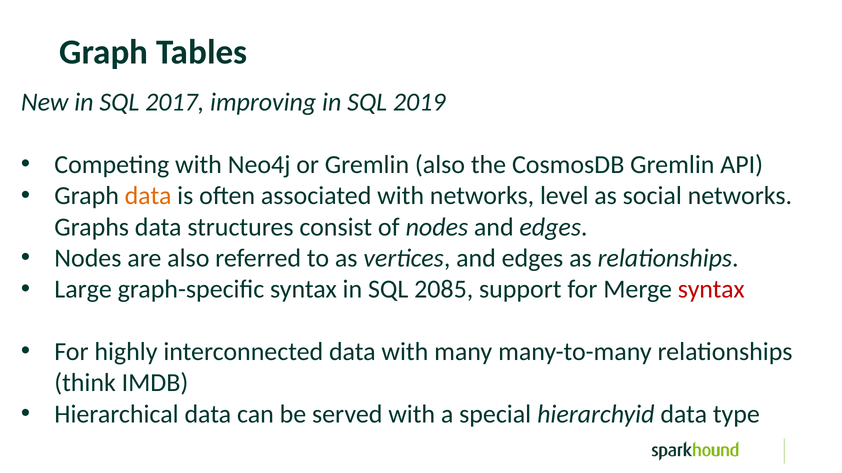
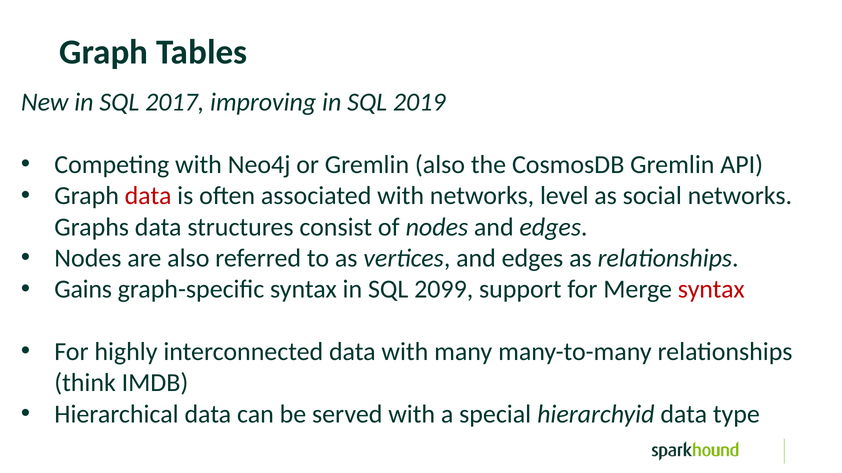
data at (148, 196) colour: orange -> red
Large: Large -> Gains
2085: 2085 -> 2099
